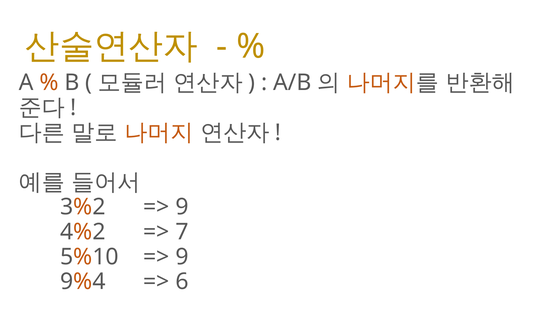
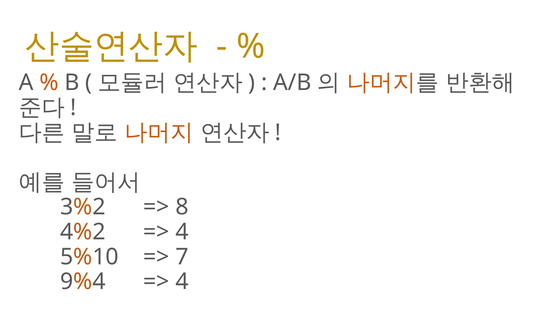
9 at (182, 207): 9 -> 8
7 at (182, 232): 7 -> 4
9 at (182, 257): 9 -> 7
6 at (182, 282): 6 -> 4
